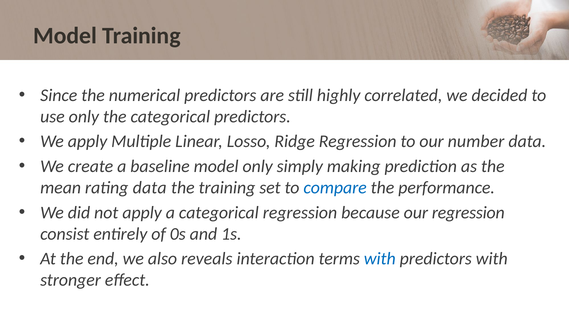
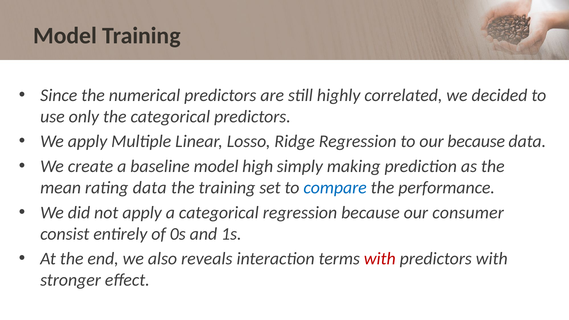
our number: number -> because
model only: only -> high
our regression: regression -> consumer
with at (380, 259) colour: blue -> red
